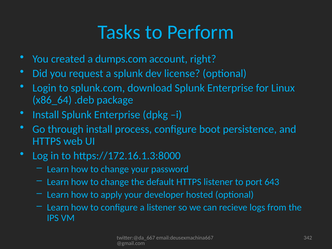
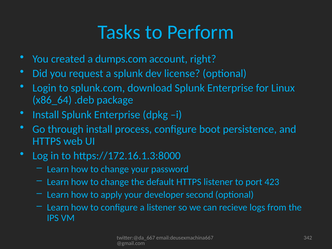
643: 643 -> 423
hosted: hosted -> second
